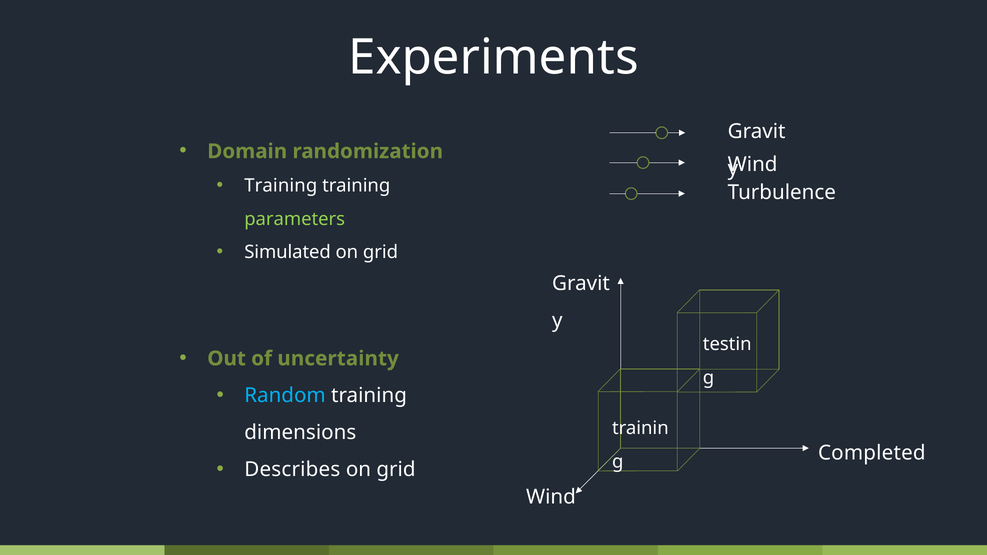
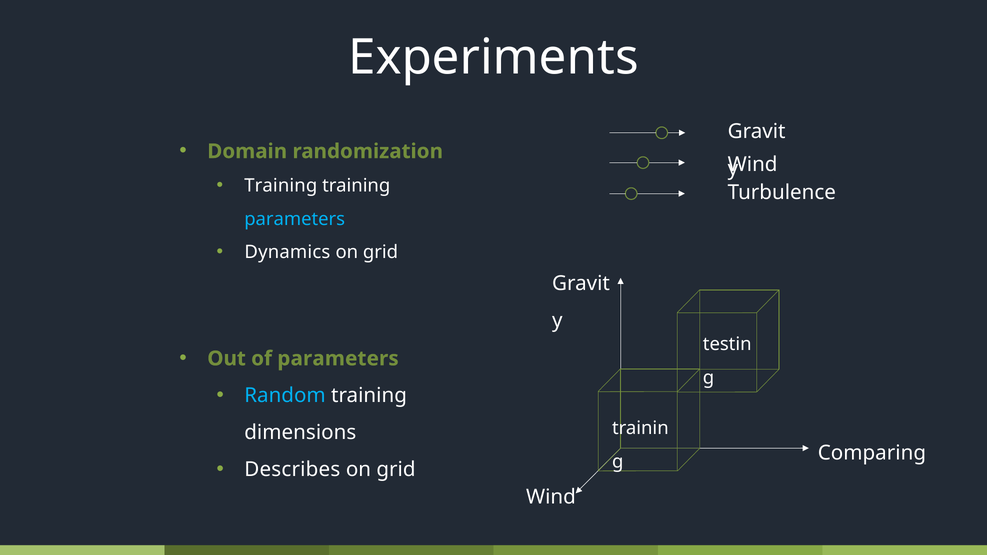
parameters at (295, 219) colour: light green -> light blue
Simulated: Simulated -> Dynamics
of uncertainty: uncertainty -> parameters
Completed: Completed -> Comparing
